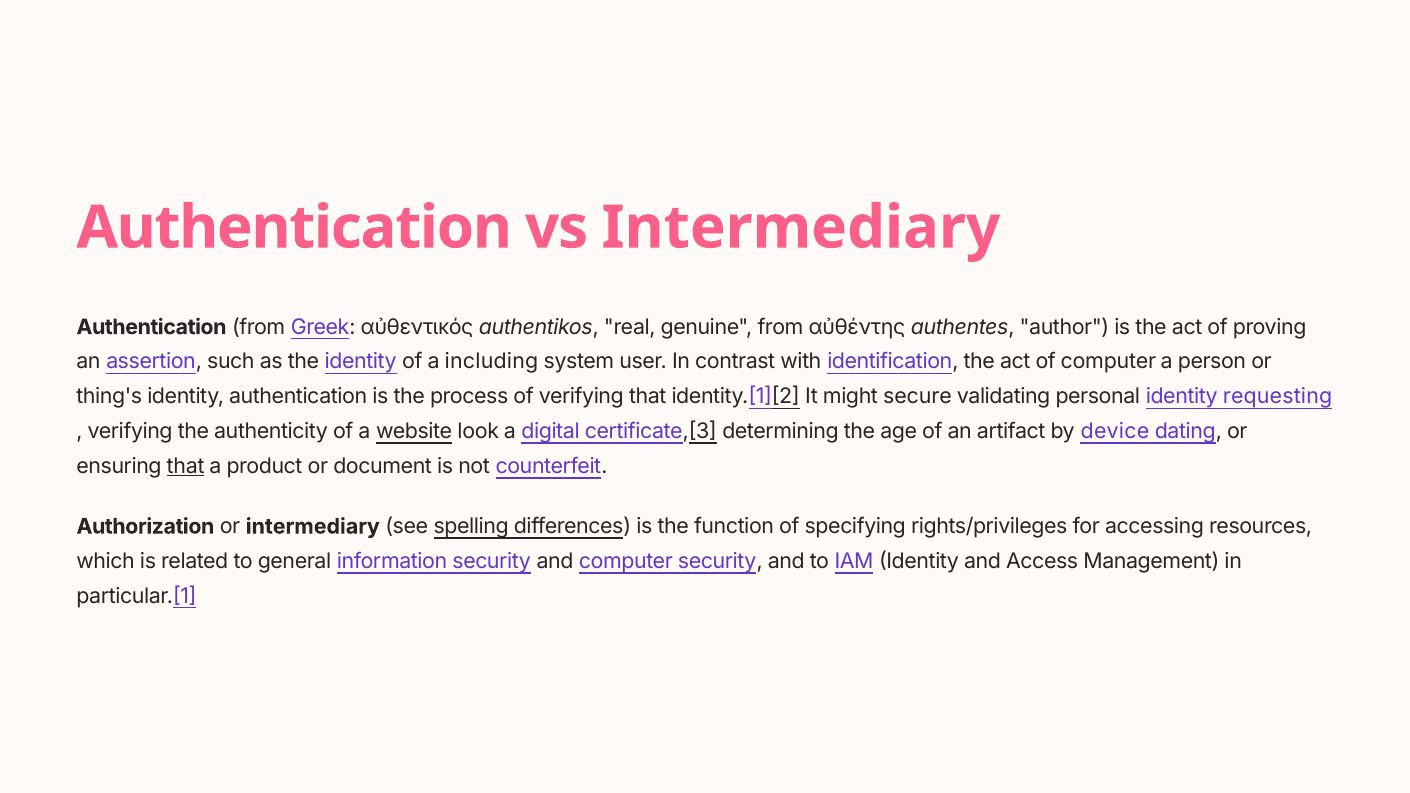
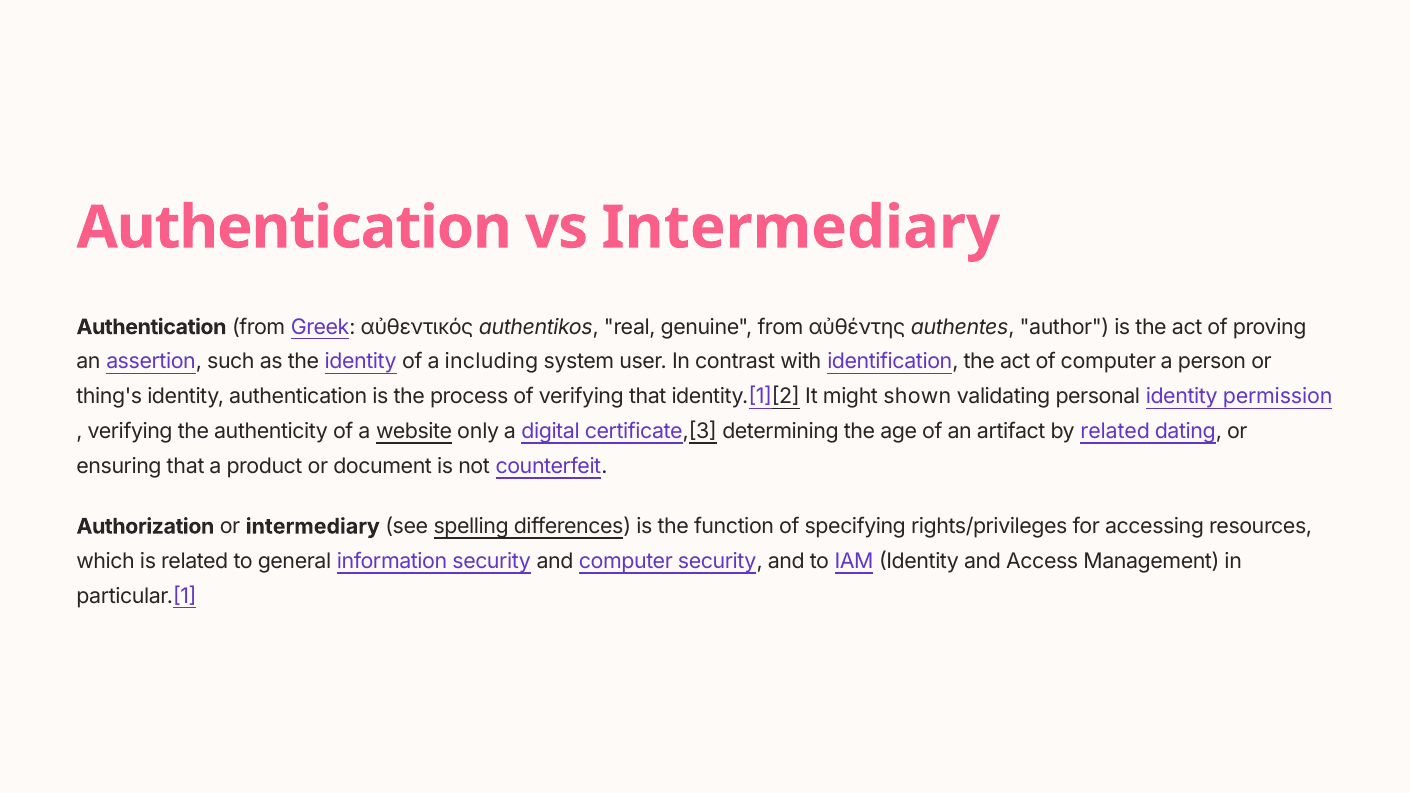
secure: secure -> shown
requesting: requesting -> permission
look: look -> only
by device: device -> related
that at (186, 467) underline: present -> none
